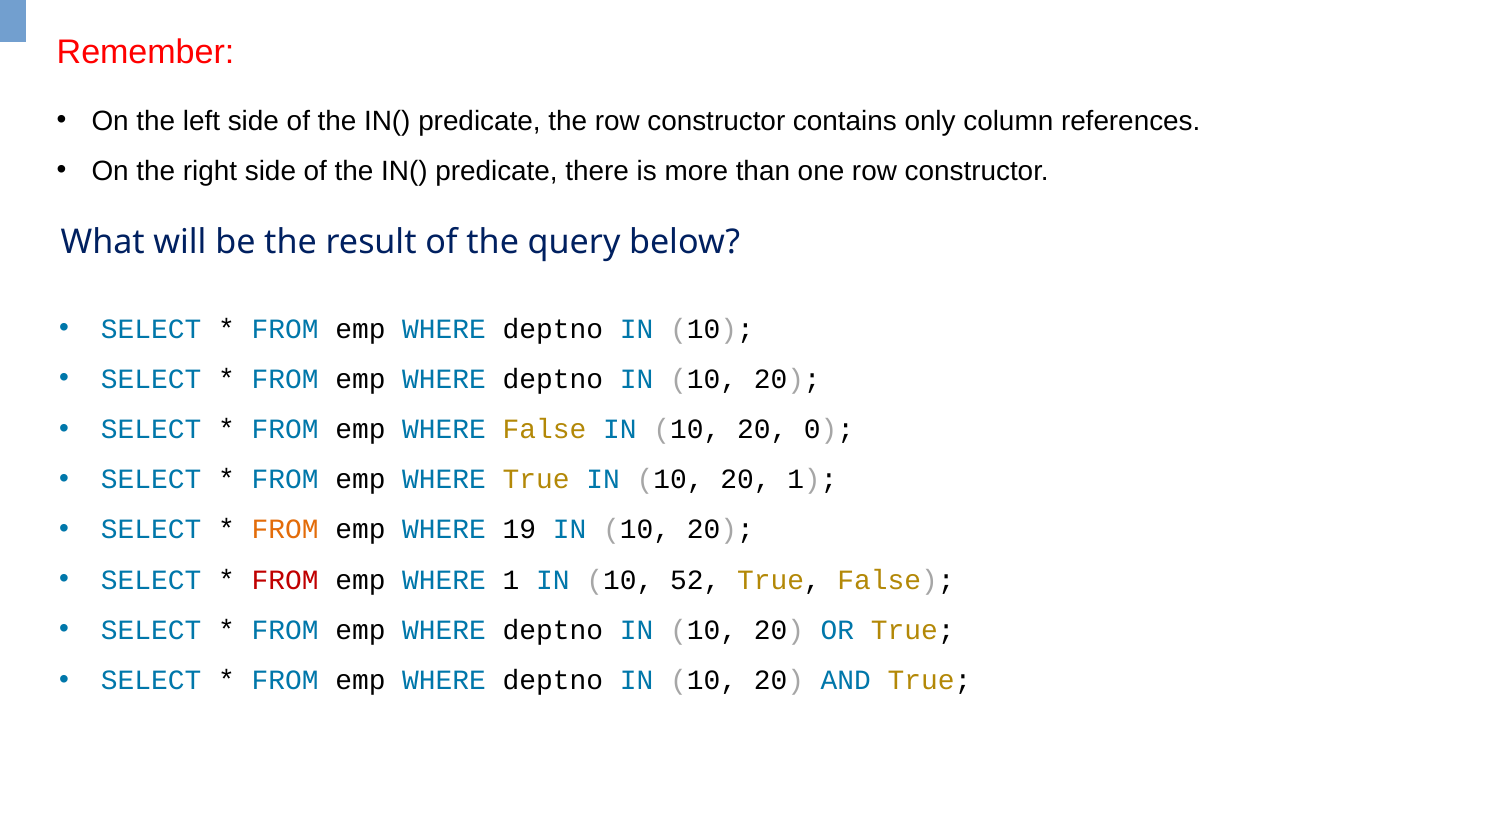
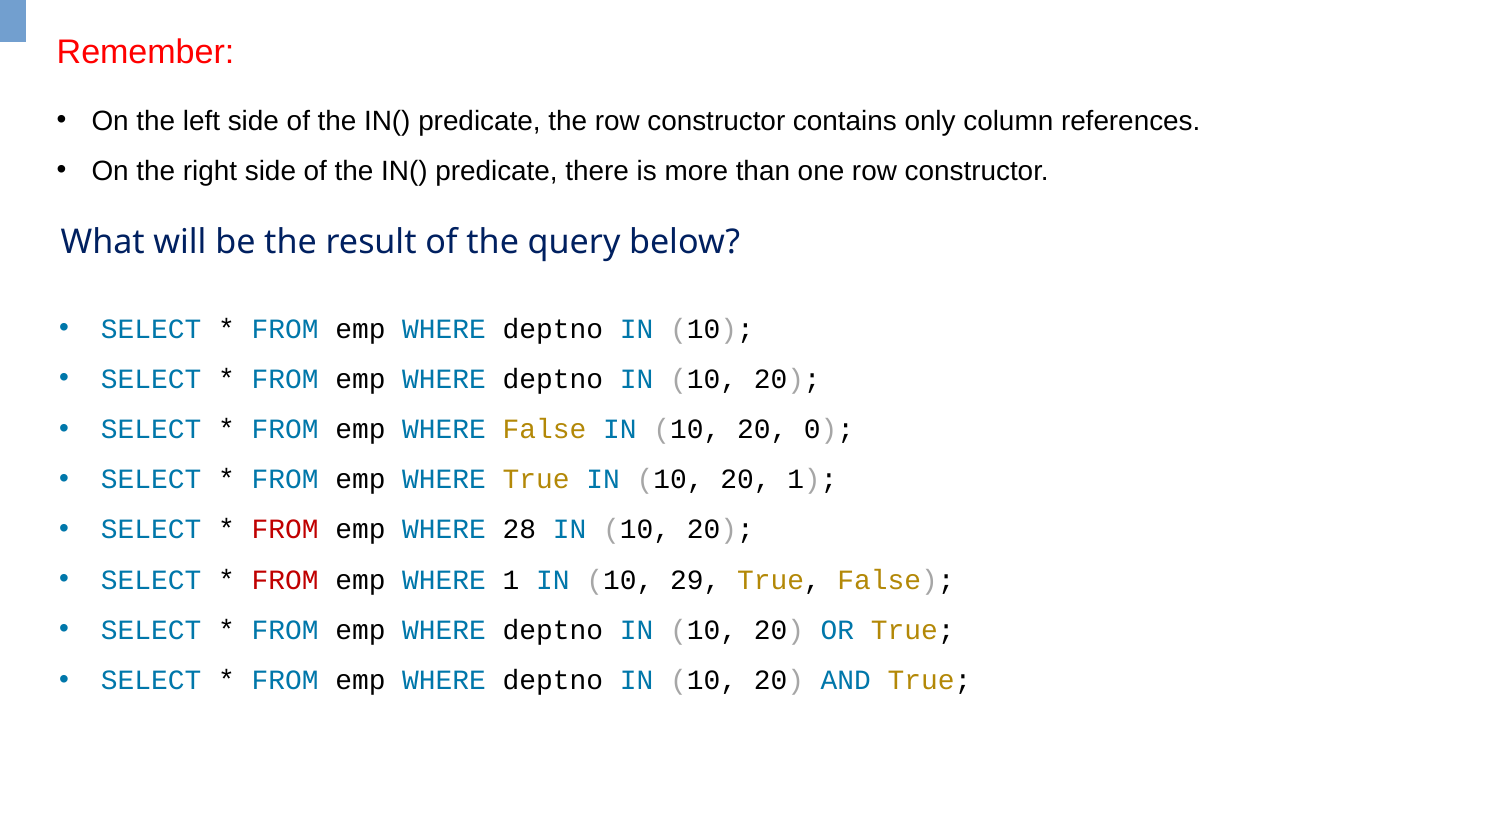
FROM at (285, 530) colour: orange -> red
19: 19 -> 28
52: 52 -> 29
